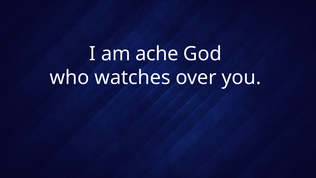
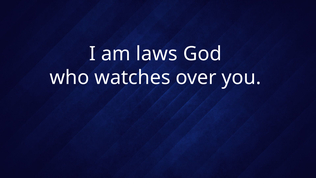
ache: ache -> laws
